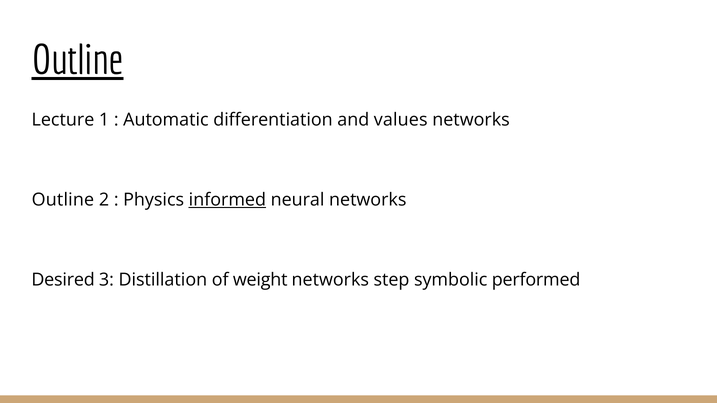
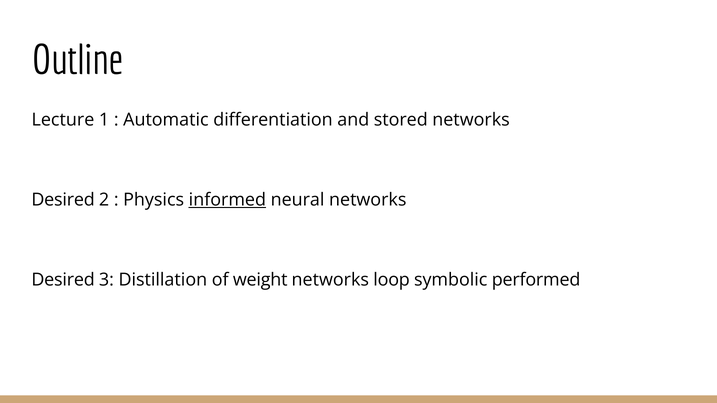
Outline at (78, 61) underline: present -> none
values: values -> stored
Outline at (63, 200): Outline -> Desired
step: step -> loop
